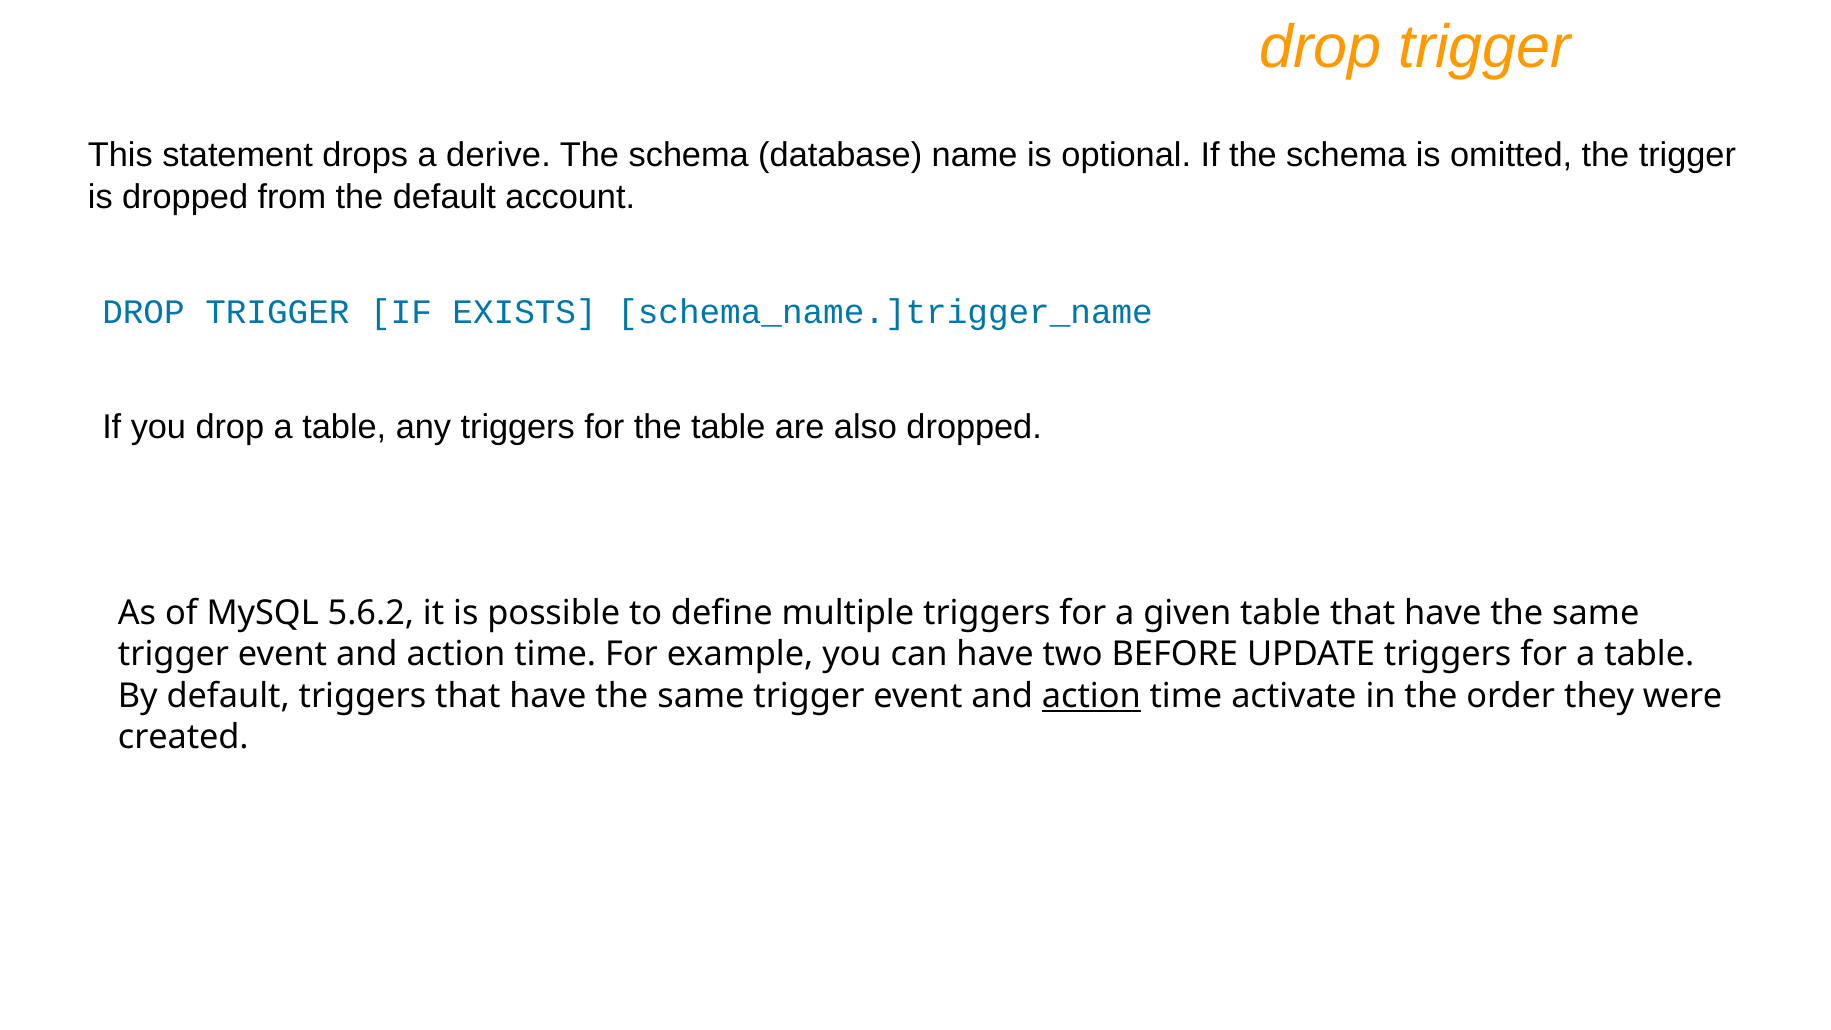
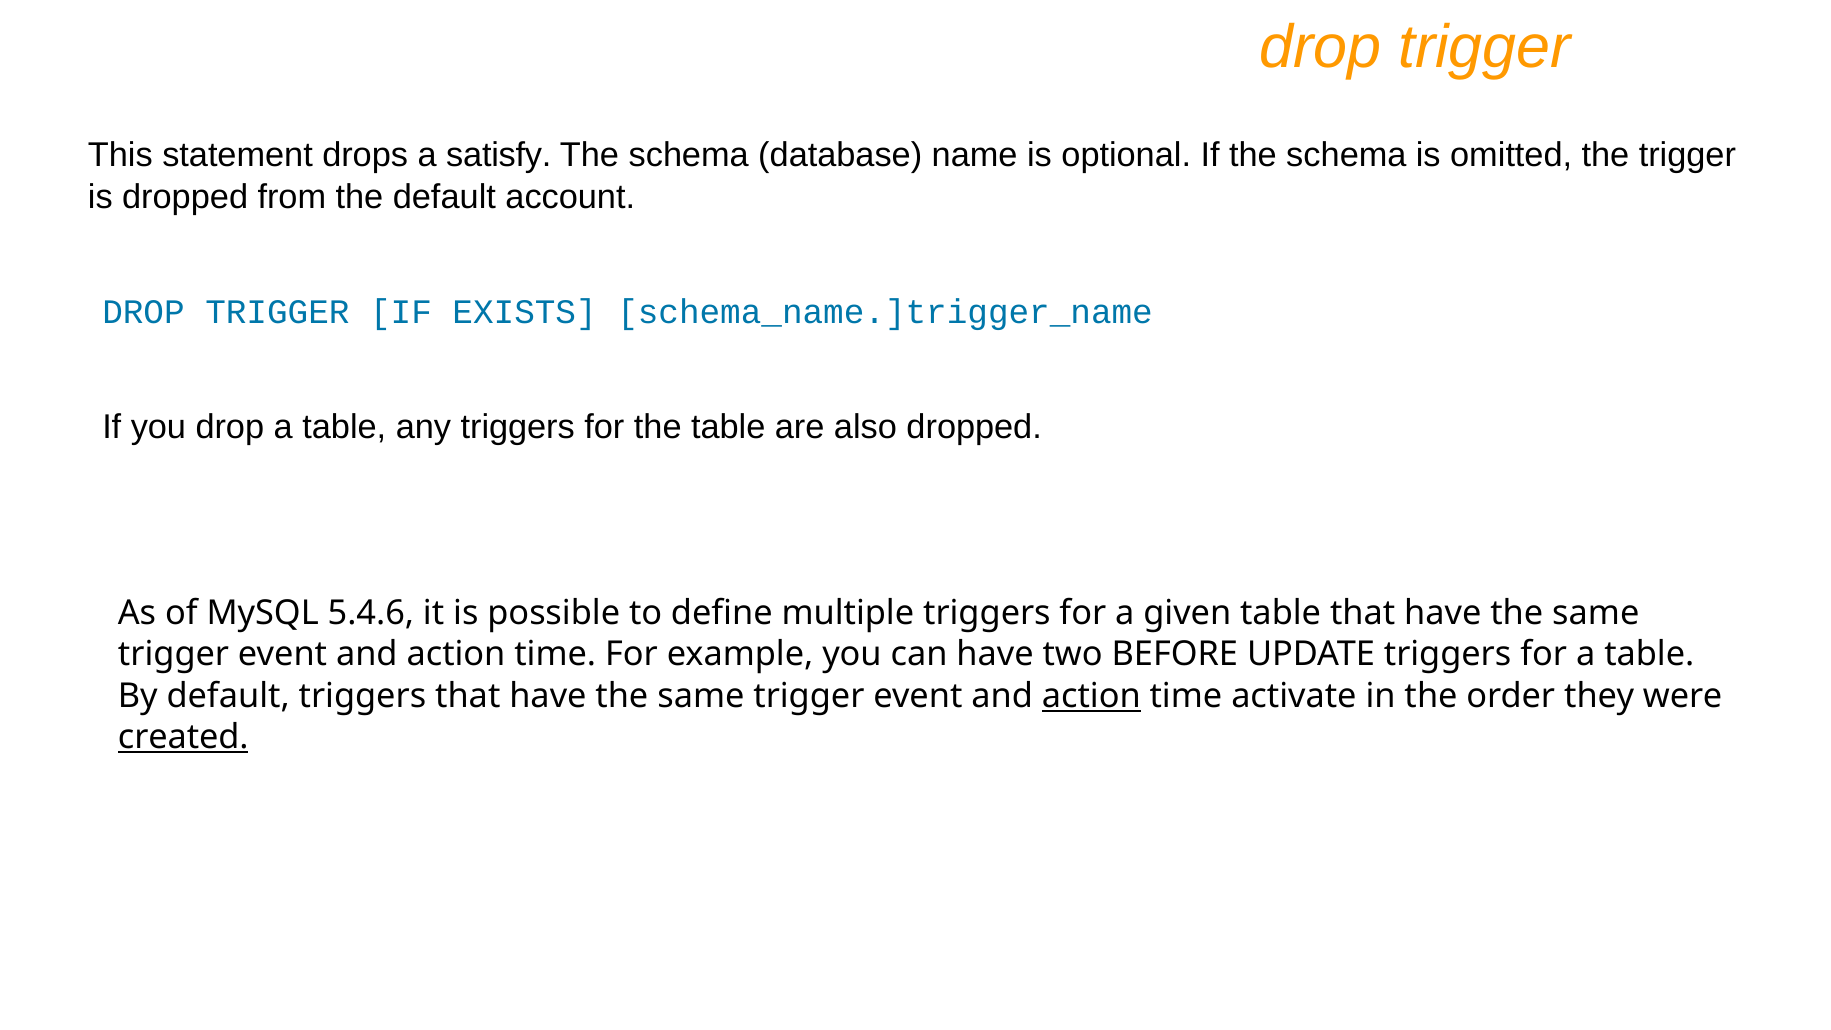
derive: derive -> satisfy
5.6.2: 5.6.2 -> 5.4.6
created underline: none -> present
